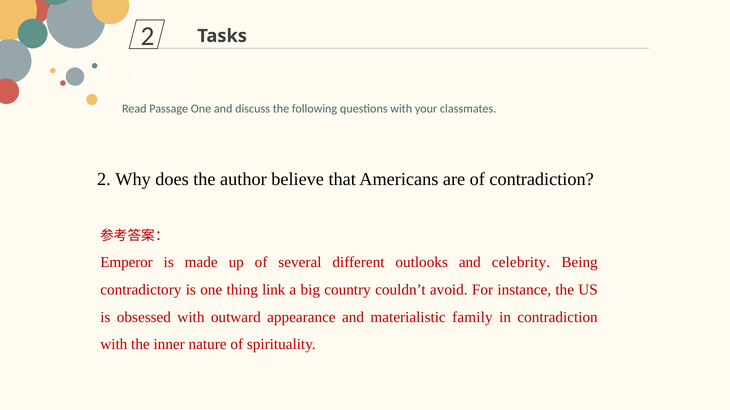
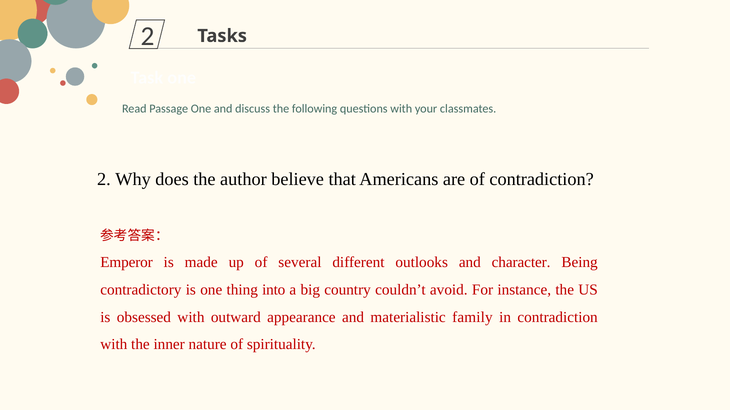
celebrity: celebrity -> character
link: link -> into
